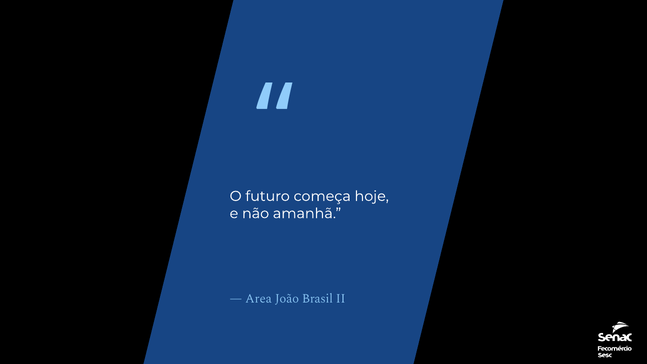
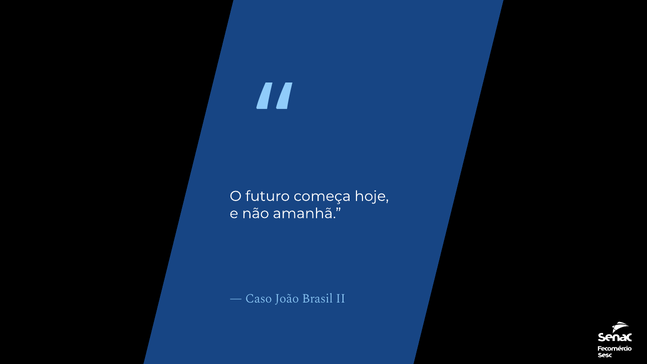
Area: Area -> Caso
